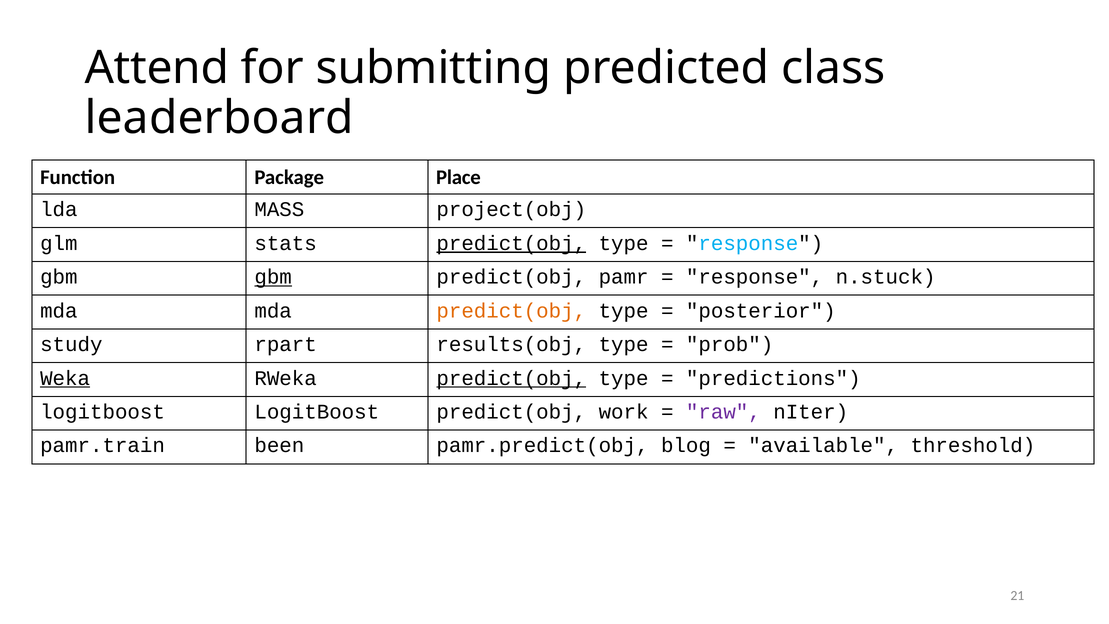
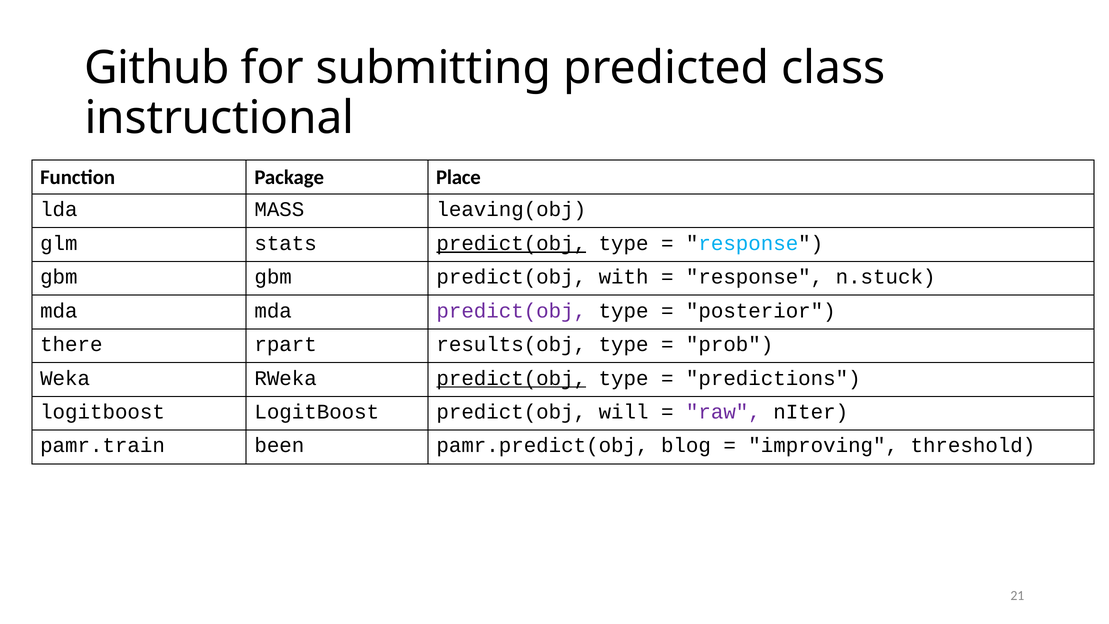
Attend: Attend -> Github
leaderboard: leaderboard -> instructional
project(obj: project(obj -> leaving(obj
gbm at (273, 277) underline: present -> none
pamr: pamr -> with
predict(obj at (511, 311) colour: orange -> purple
study: study -> there
Weka underline: present -> none
work: work -> will
available: available -> improving
